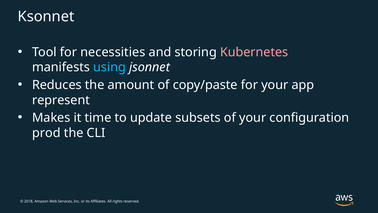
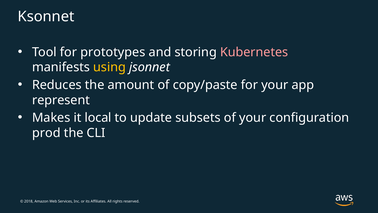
necessities: necessities -> prototypes
using colour: light blue -> yellow
time: time -> local
